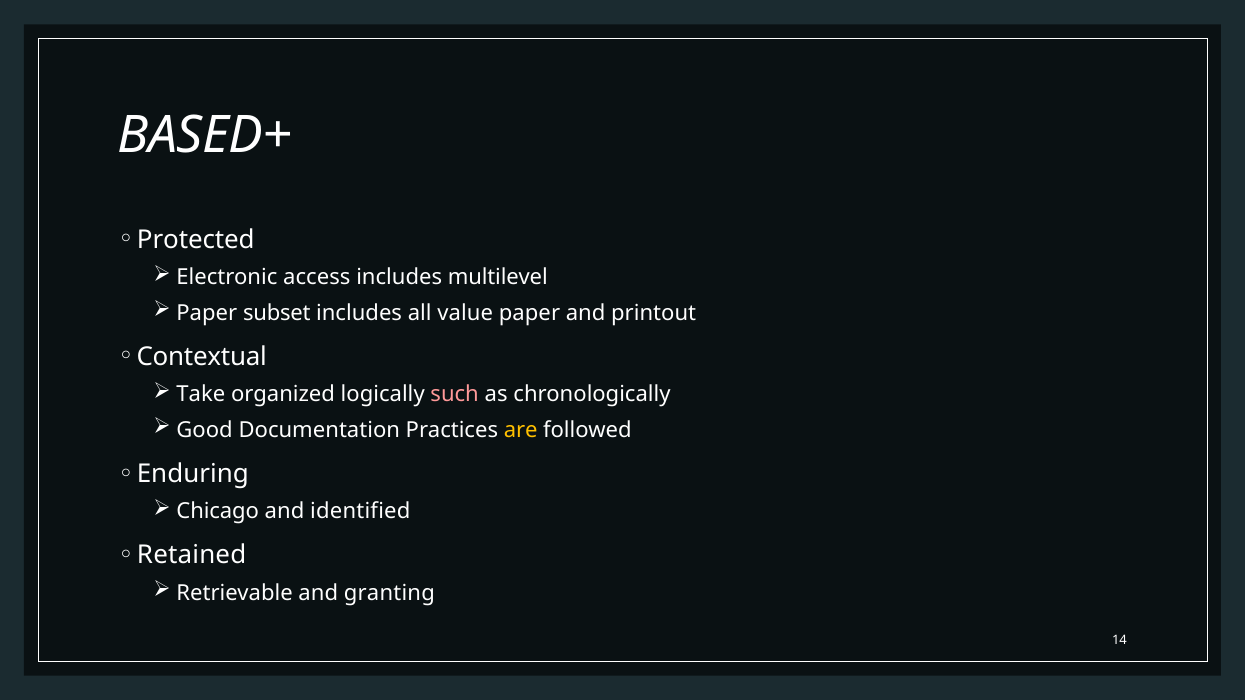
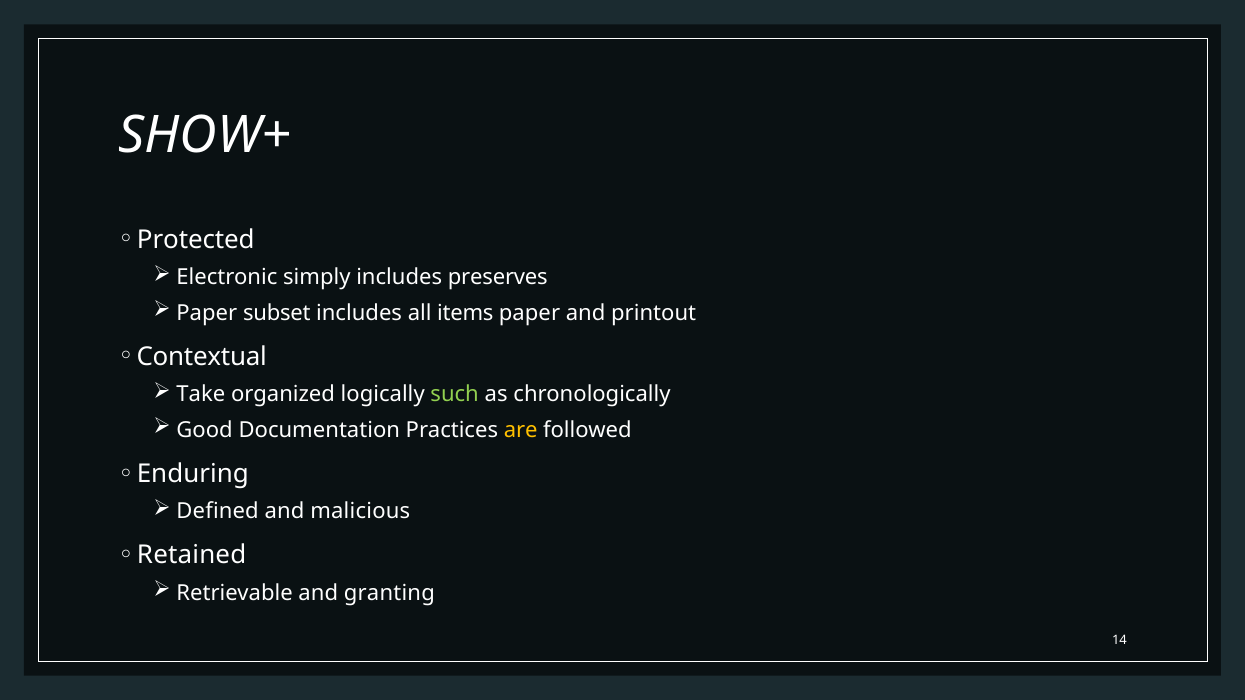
BASED+: BASED+ -> SHOW+
access: access -> simply
multilevel: multilevel -> preserves
value: value -> items
such colour: pink -> light green
Chicago: Chicago -> Defined
identified: identified -> malicious
